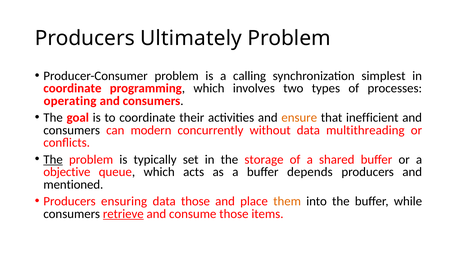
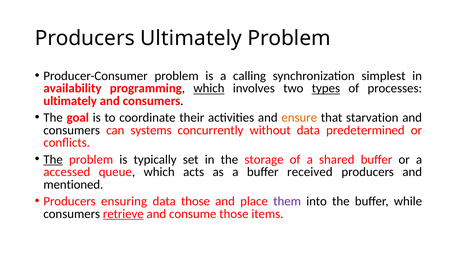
coordinate at (72, 88): coordinate -> availability
which at (209, 88) underline: none -> present
types underline: none -> present
operating at (70, 101): operating -> ultimately
inefficient: inefficient -> starvation
modern: modern -> systems
multithreading: multithreading -> predetermined
objective: objective -> accessed
depends: depends -> received
them colour: orange -> purple
